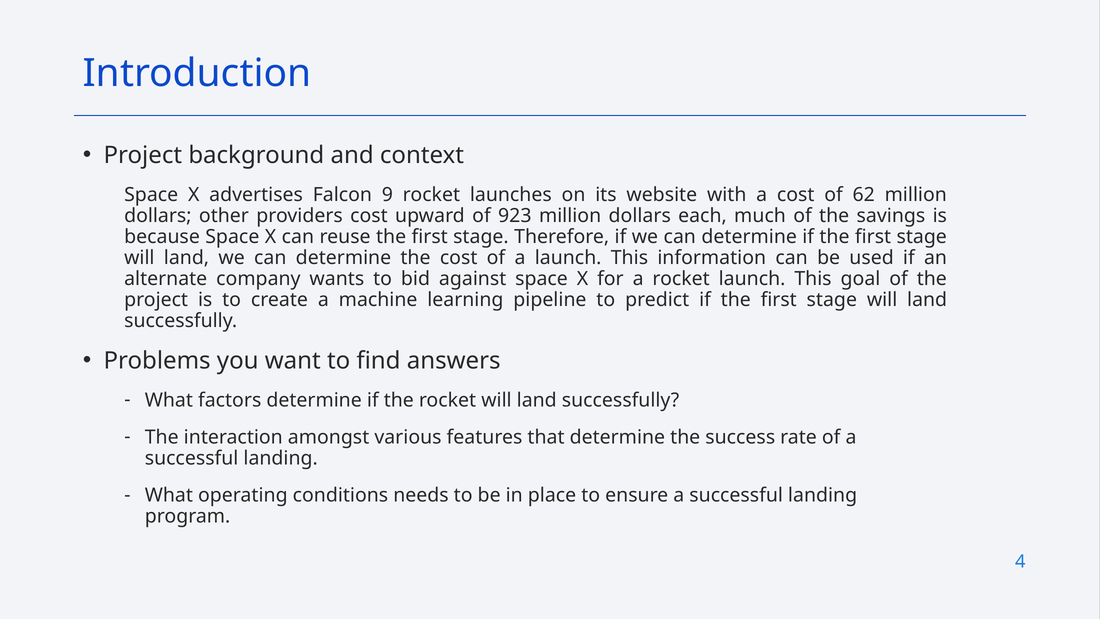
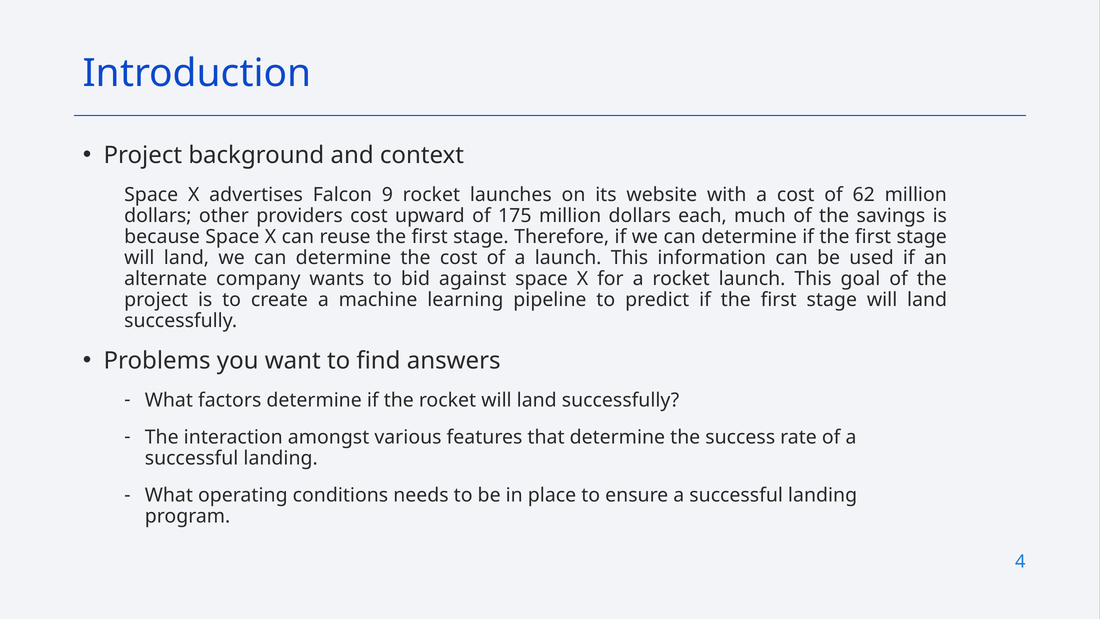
923: 923 -> 175
